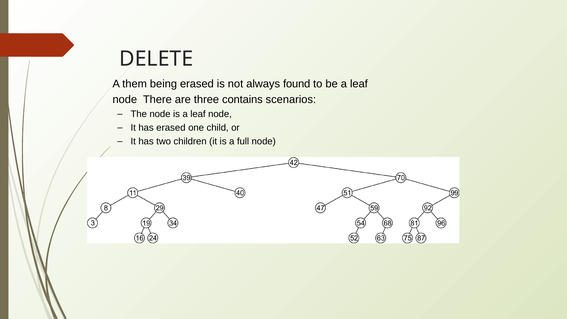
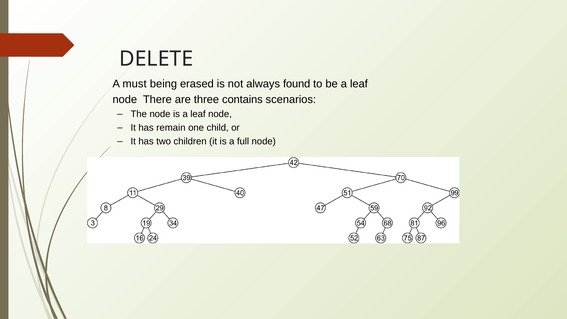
them: them -> must
has erased: erased -> remain
